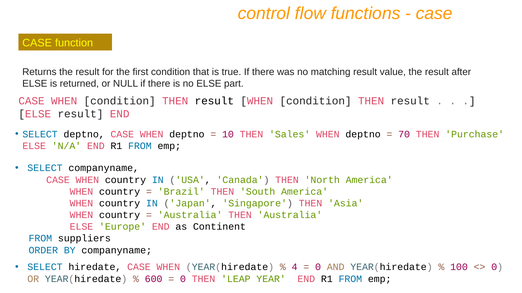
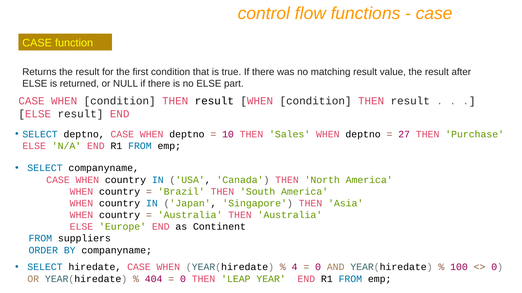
70: 70 -> 27
600: 600 -> 404
